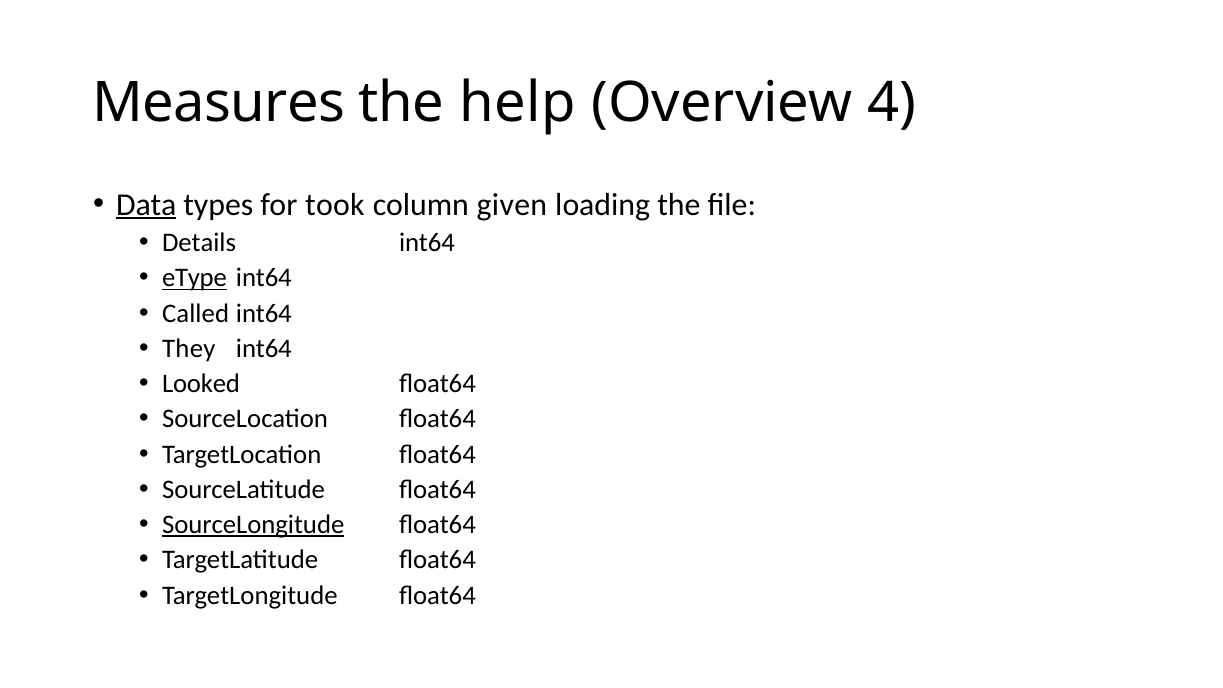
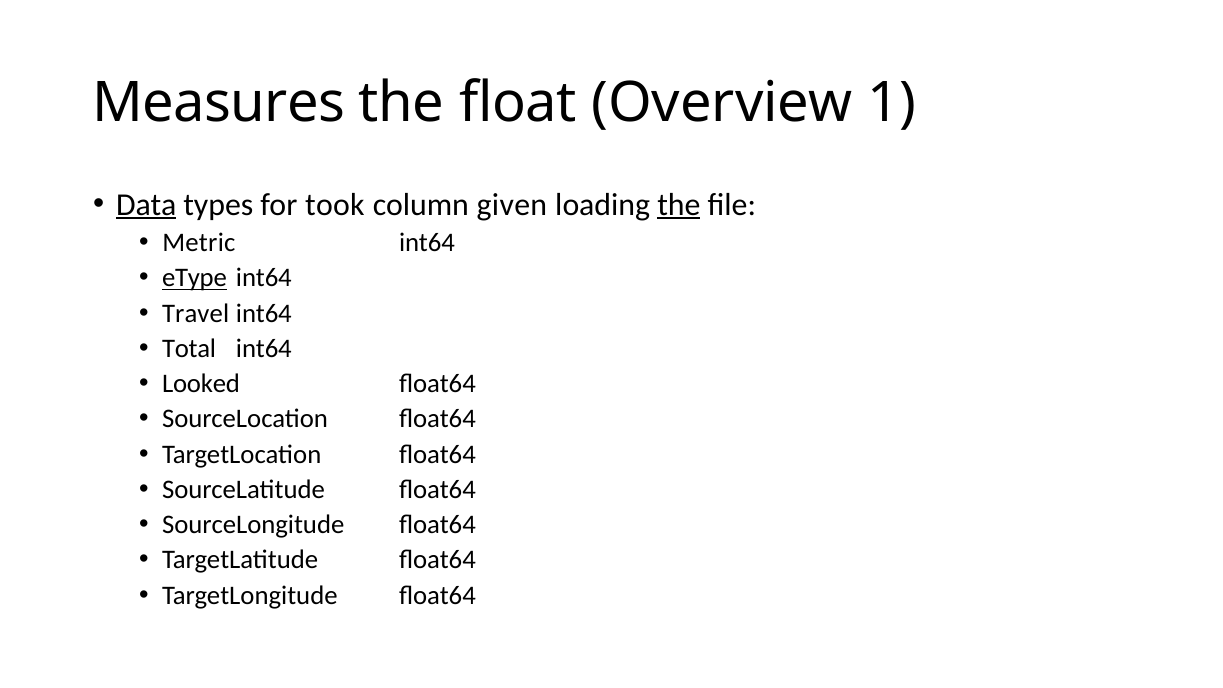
help: help -> float
4: 4 -> 1
the at (679, 205) underline: none -> present
Details: Details -> Metric
Called: Called -> Travel
They: They -> Total
SourceLongitude underline: present -> none
